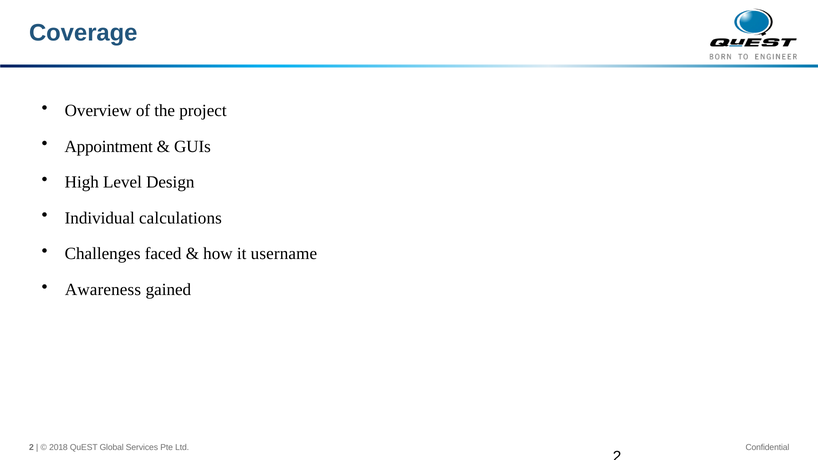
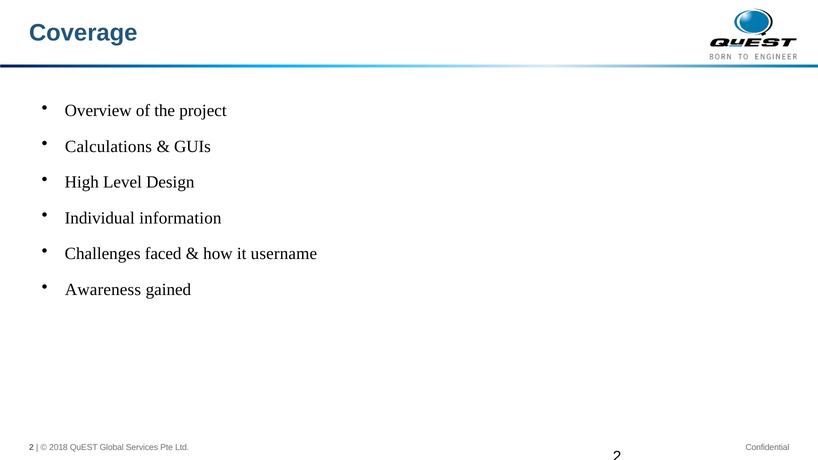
Appointment: Appointment -> Calculations
calculations: calculations -> information
